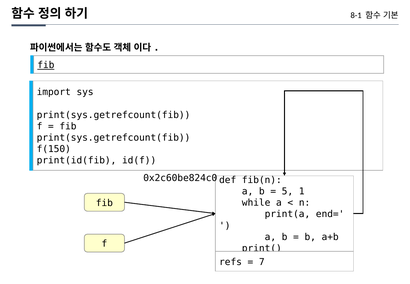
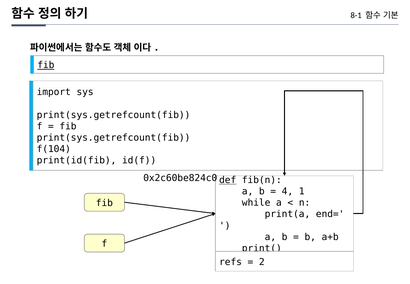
f(150: f(150 -> f(104
def underline: none -> present
5: 5 -> 4
7: 7 -> 2
